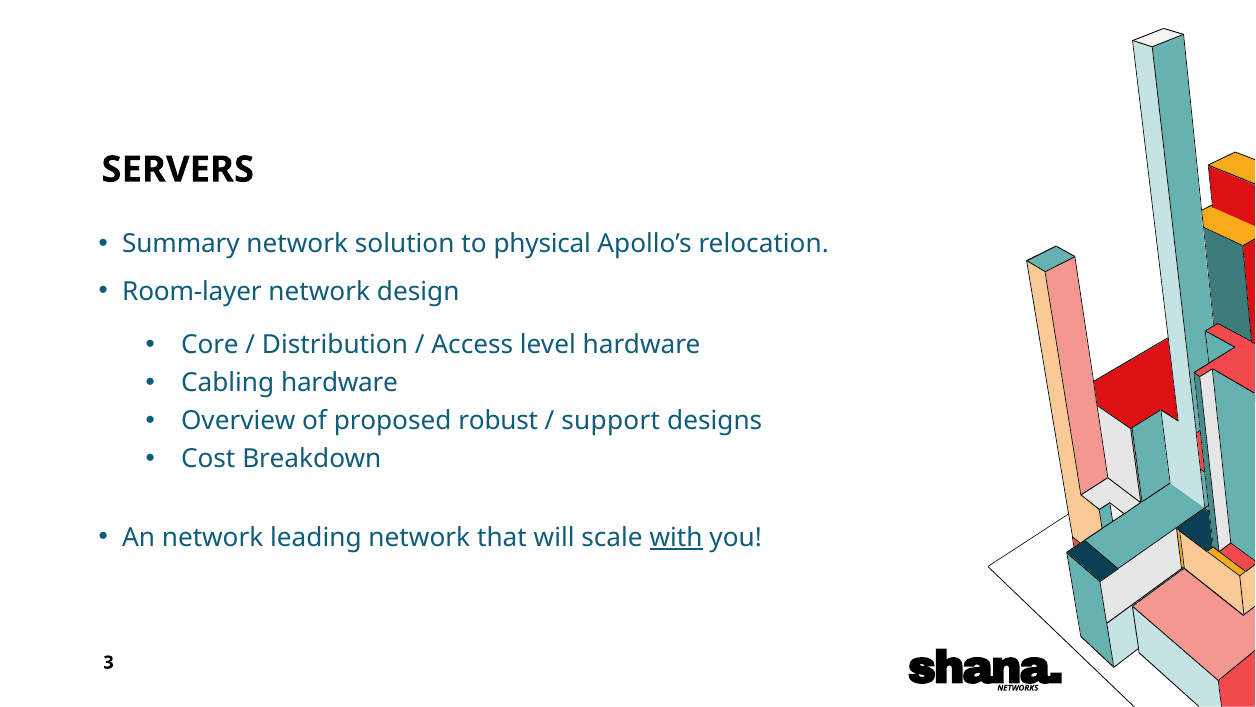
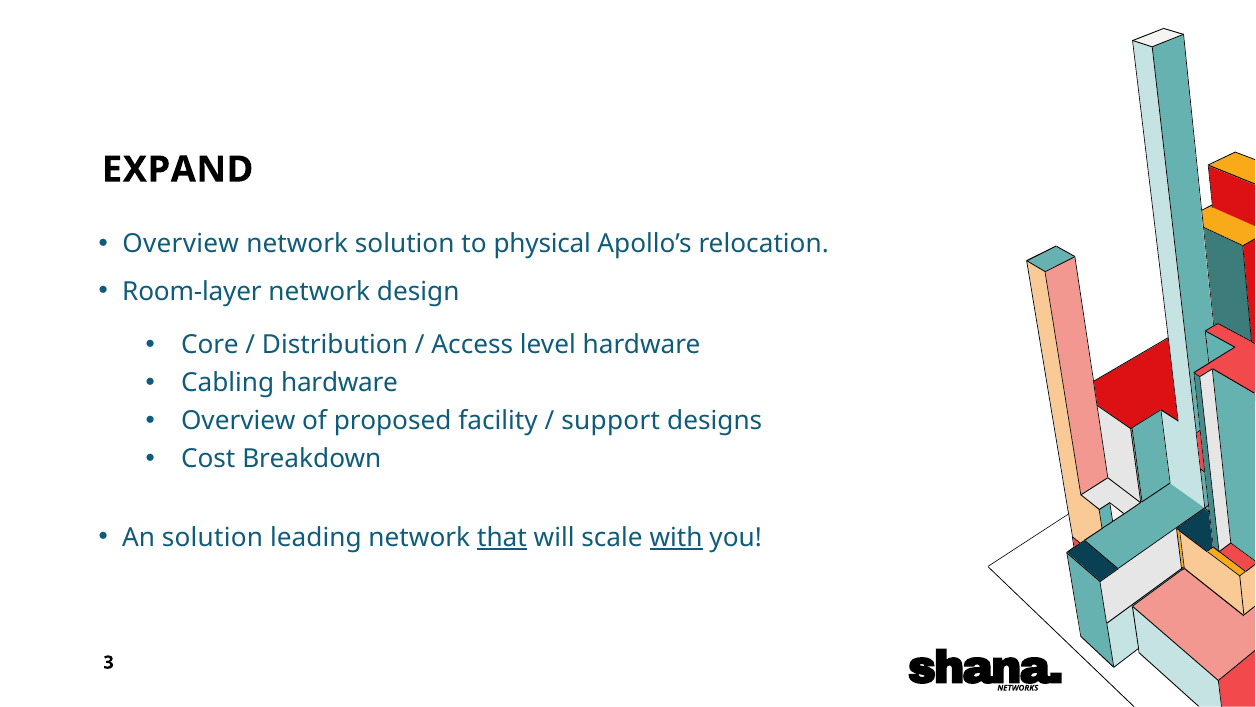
SERVERS: SERVERS -> EXPAND
Summary at (181, 244): Summary -> Overview
robust: robust -> facility
An network: network -> solution
that underline: none -> present
